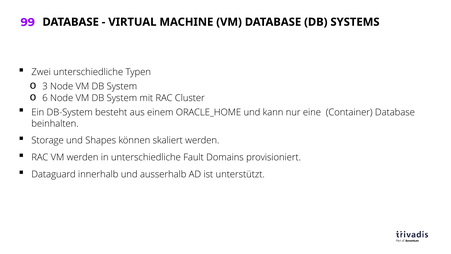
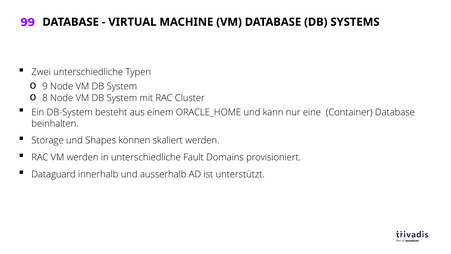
3: 3 -> 9
6: 6 -> 8
